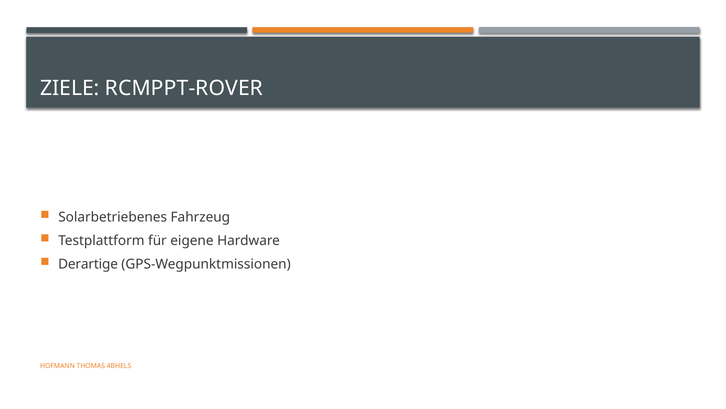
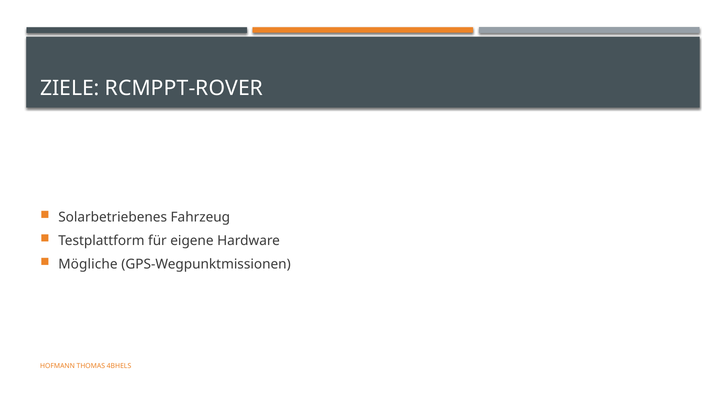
Derartige: Derartige -> Mögliche
